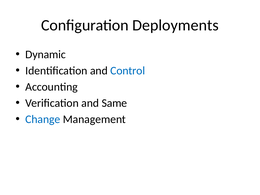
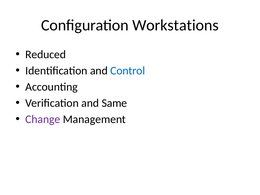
Deployments: Deployments -> Workstations
Dynamic: Dynamic -> Reduced
Change colour: blue -> purple
